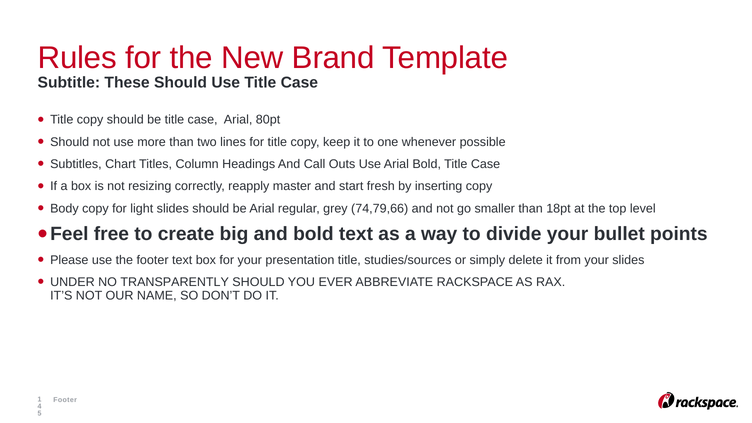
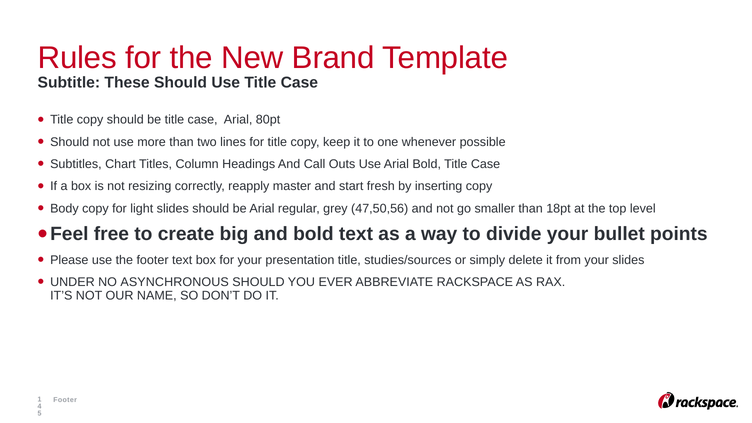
74,79,66: 74,79,66 -> 47,50,56
TRANSPARENTLY: TRANSPARENTLY -> ASYNCHRONOUS
